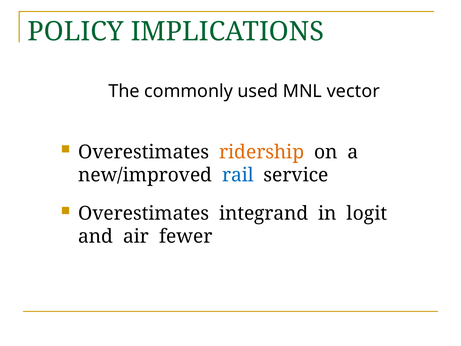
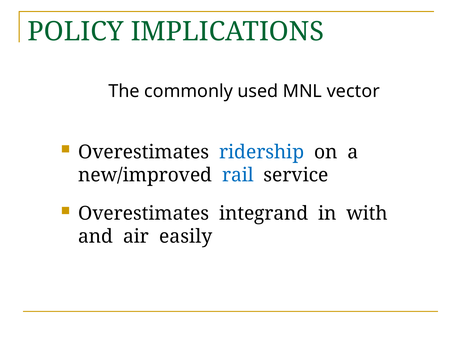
ridership colour: orange -> blue
logit: logit -> with
fewer: fewer -> easily
